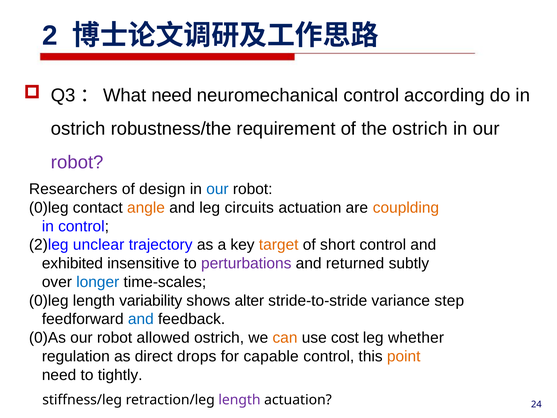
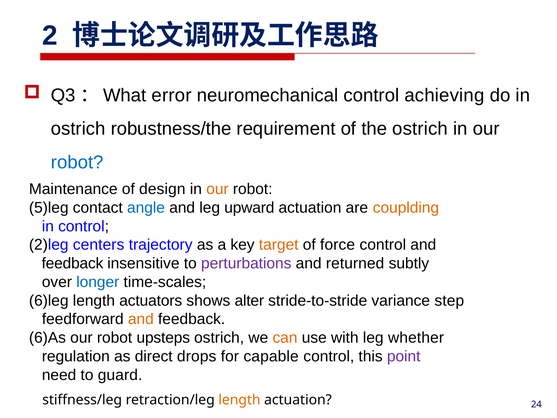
Q3：What need: need -> error
according: according -> achieving
robot at (77, 162) colour: purple -> blue
Researchers: Researchers -> Maintenance
our at (217, 189) colour: blue -> orange
0)leg at (49, 208): 0)leg -> 5)leg
angle colour: orange -> blue
circuits: circuits -> upward
unclear: unclear -> centers
short: short -> force
exhibited at (72, 263): exhibited -> feedback
0)leg at (49, 300): 0)leg -> 6)leg
variability: variability -> actuators
and at (141, 319) colour: blue -> orange
0)As: 0)As -> 6)As
allowed: allowed -> upsteps
cost: cost -> with
point colour: orange -> purple
tightly: tightly -> guard
length at (239, 400) colour: purple -> orange
